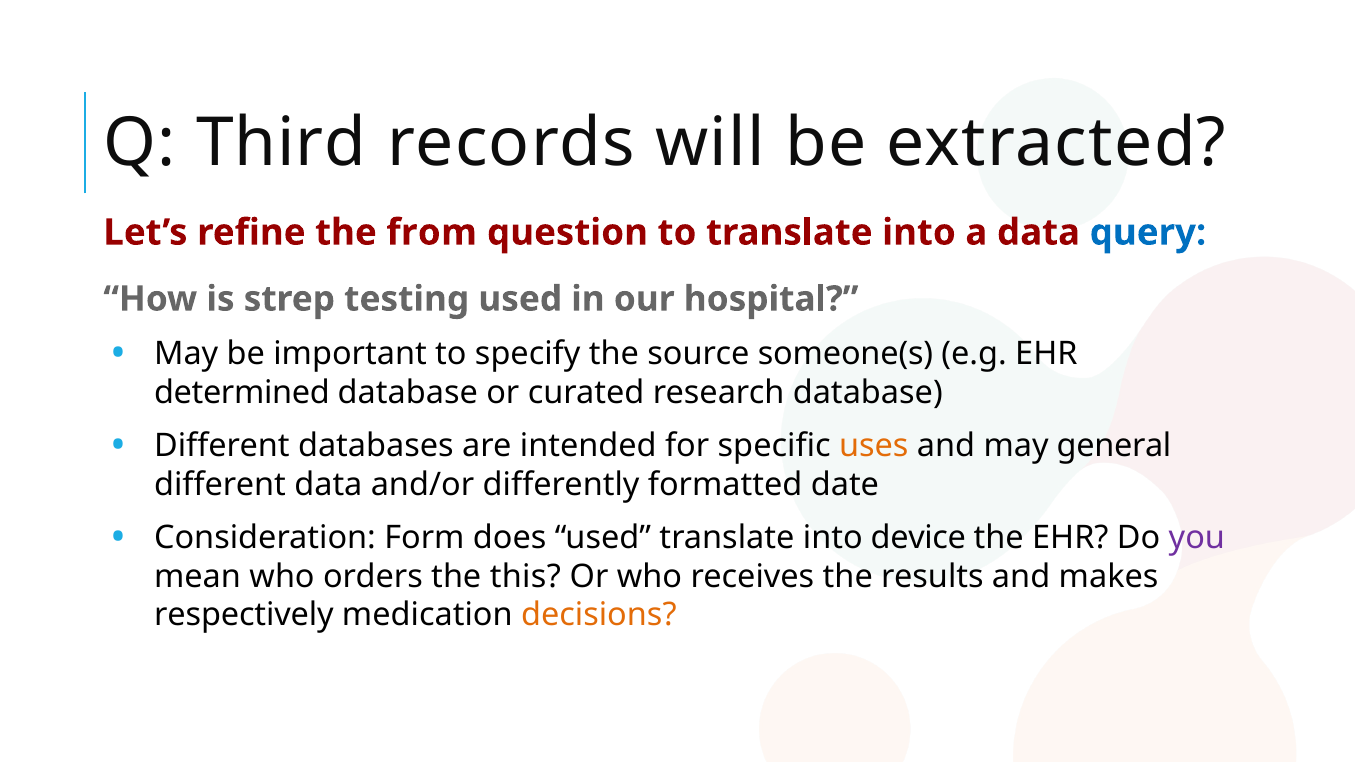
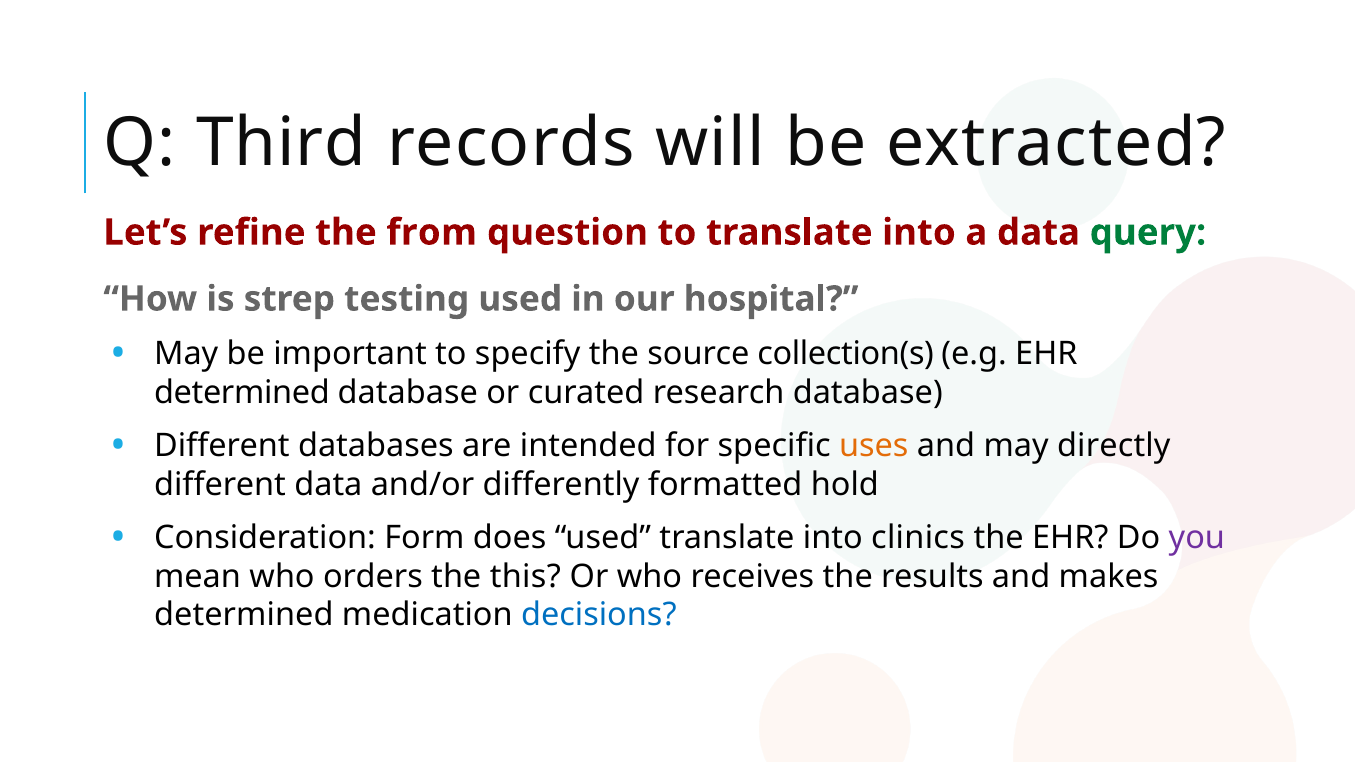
query colour: blue -> green
someone(s: someone(s -> collection(s
general: general -> directly
date: date -> hold
device: device -> clinics
respectively at (244, 615): respectively -> determined
decisions colour: orange -> blue
